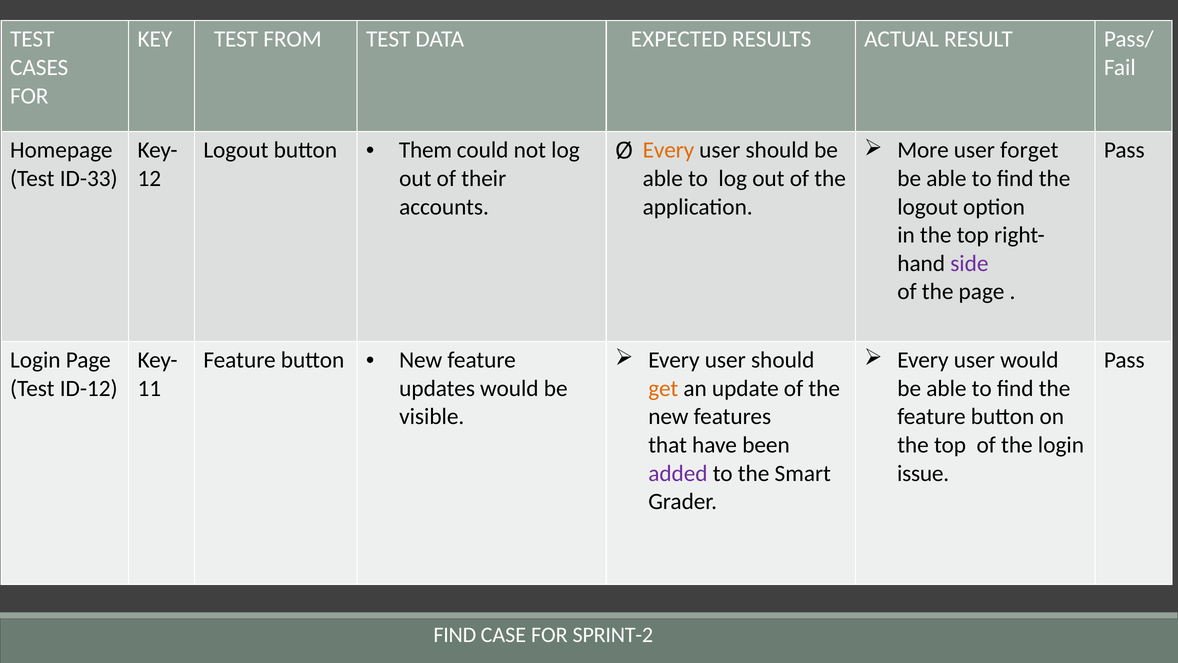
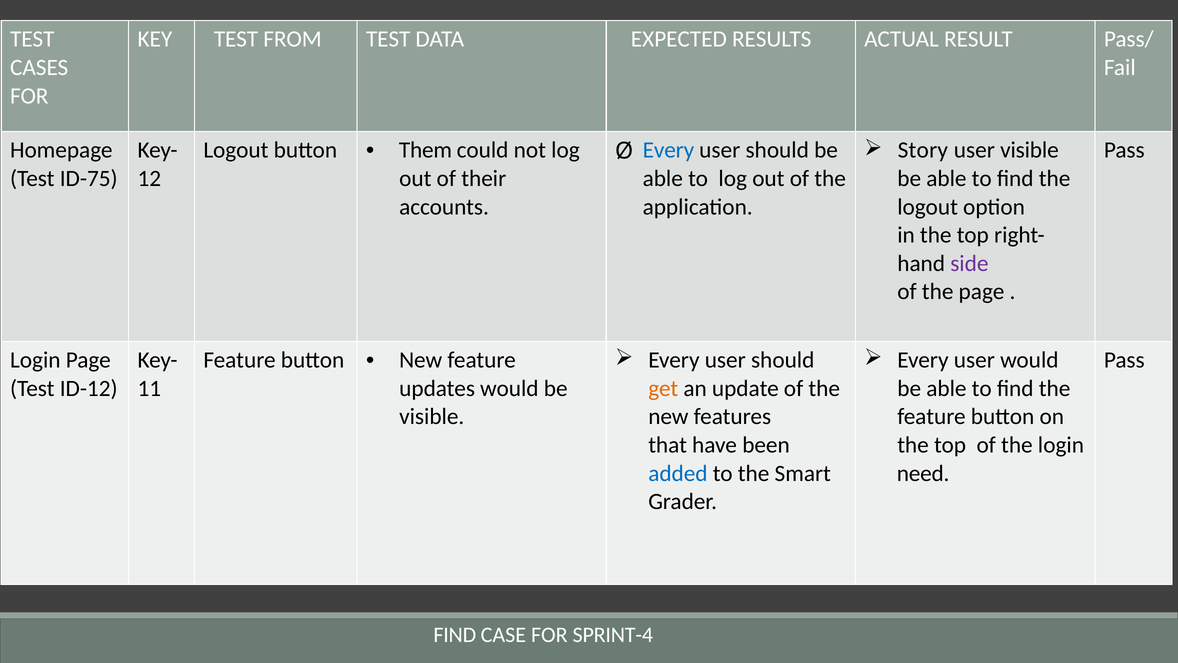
More: More -> Story
user forget: forget -> visible
Every at (668, 150) colour: orange -> blue
ID-33: ID-33 -> ID-75
added colour: purple -> blue
issue: issue -> need
SPRINT-2: SPRINT-2 -> SPRINT-4
